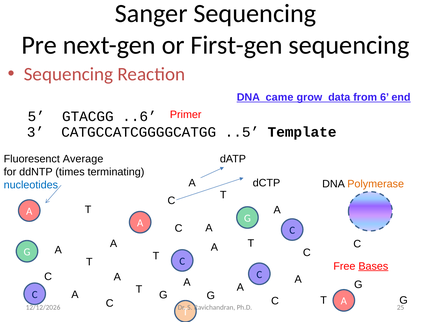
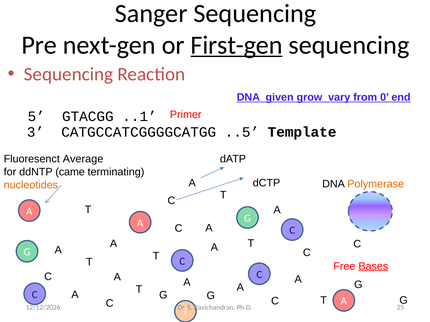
First-gen underline: none -> present
came: came -> given
data: data -> vary
6: 6 -> 0
..6: ..6 -> ..1
times: times -> came
nucleotides colour: blue -> orange
